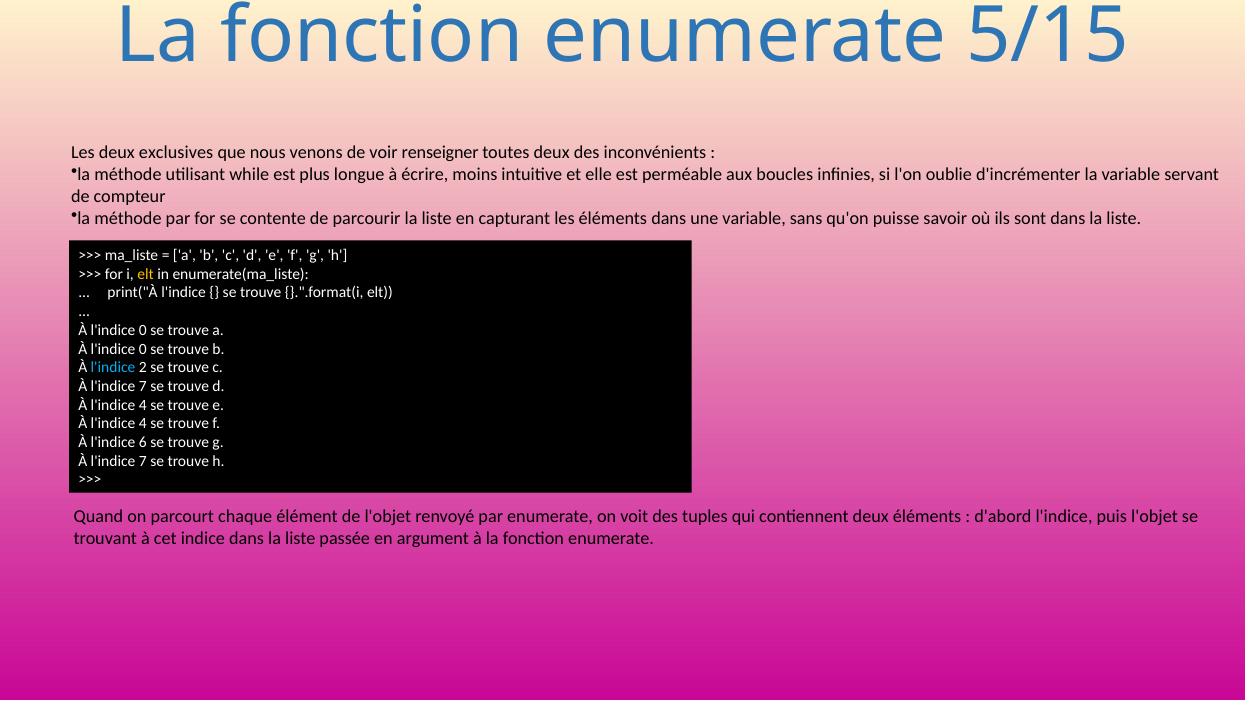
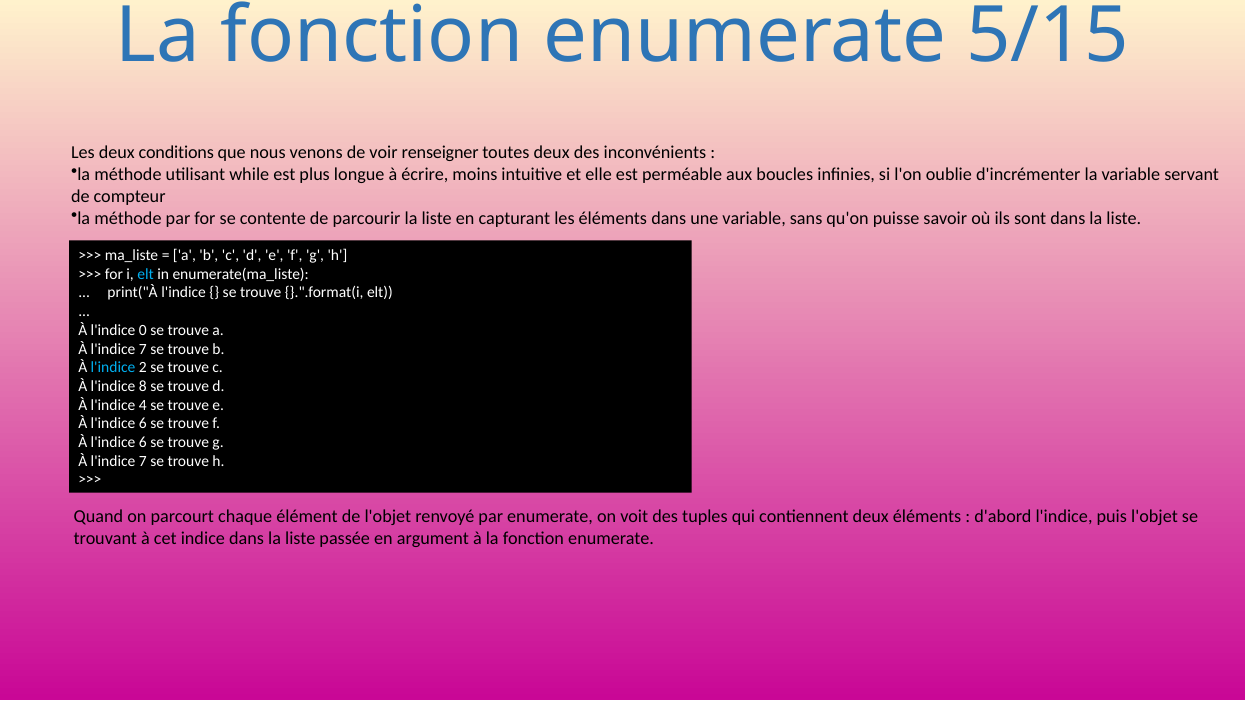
exclusives: exclusives -> conditions
elt at (146, 274) colour: yellow -> light blue
0 at (143, 349): 0 -> 7
7 at (143, 386): 7 -> 8
4 at (143, 423): 4 -> 6
